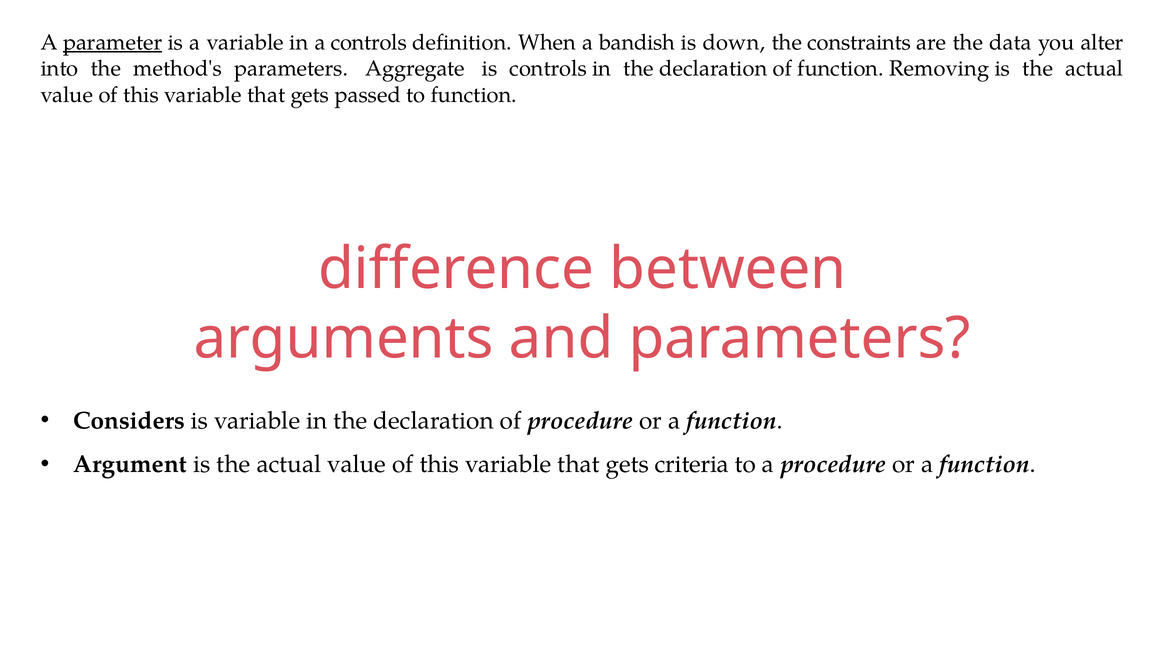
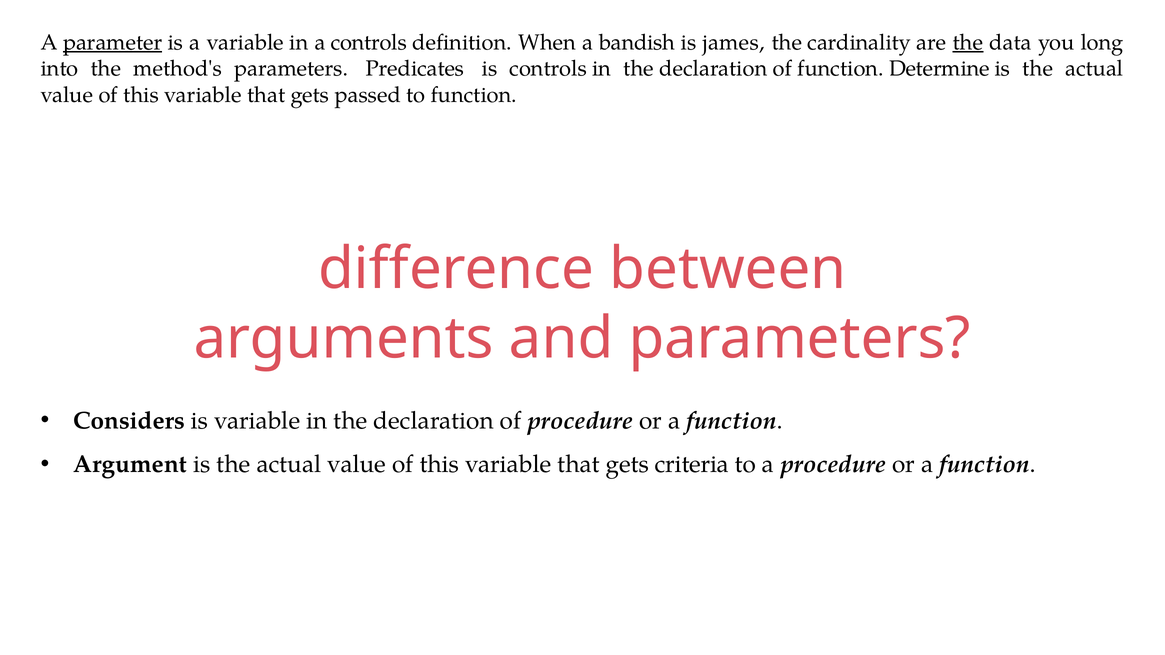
down: down -> james
constraints: constraints -> cardinality
the at (968, 43) underline: none -> present
alter: alter -> long
Aggregate: Aggregate -> Predicates
Removing: Removing -> Determine
